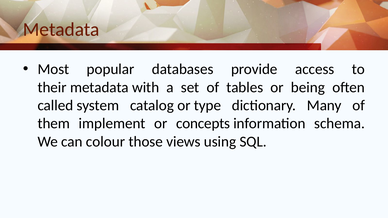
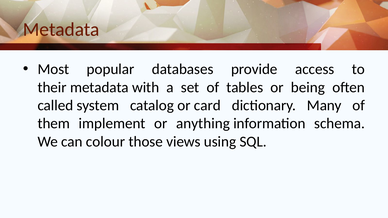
type: type -> card
concepts: concepts -> anything
